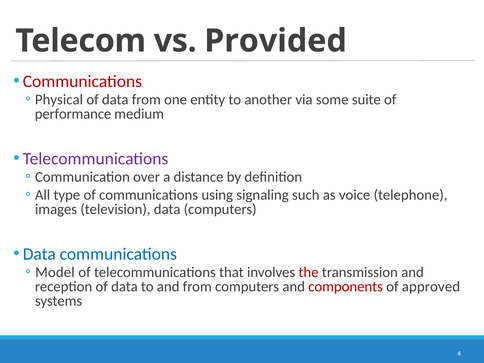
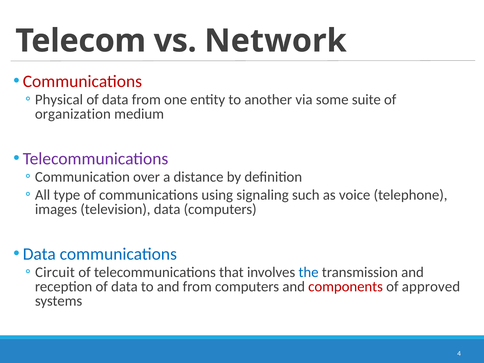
Provided: Provided -> Network
performance: performance -> organization
Model: Model -> Circuit
the colour: red -> blue
